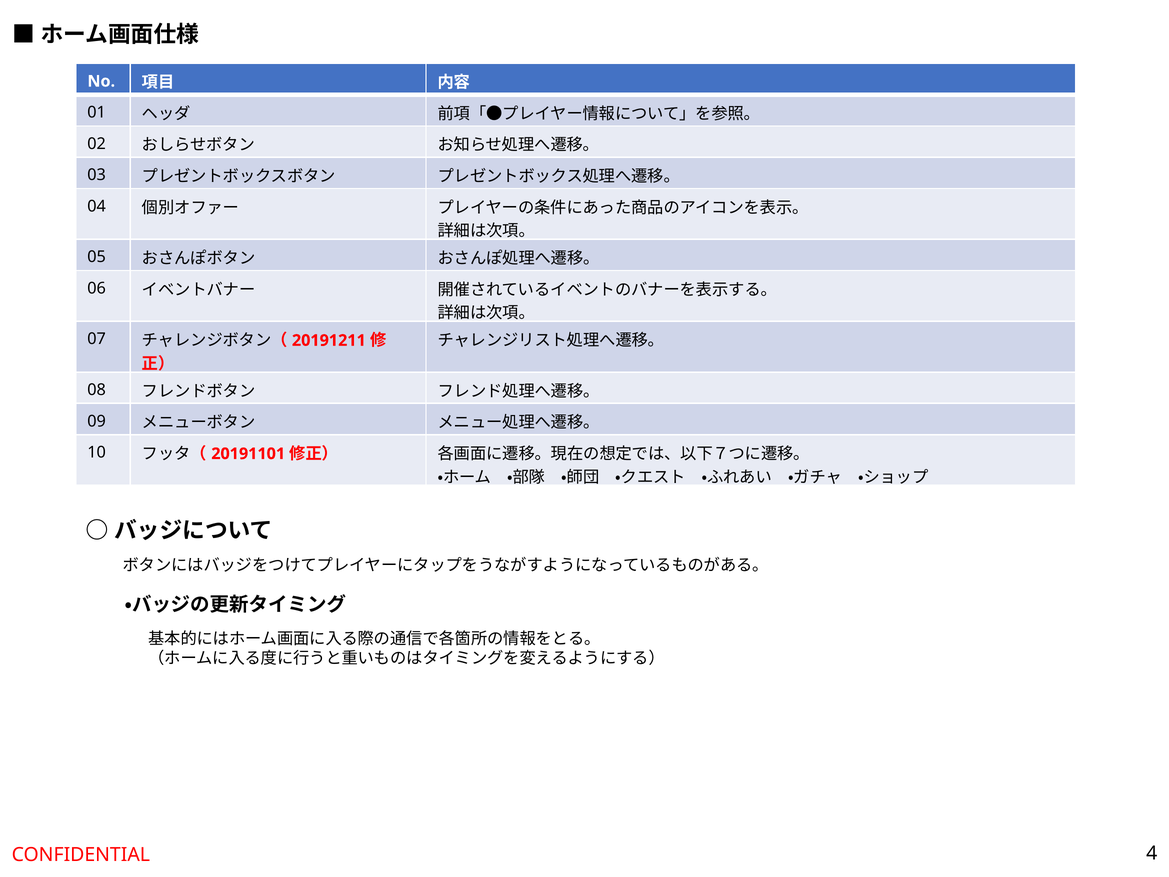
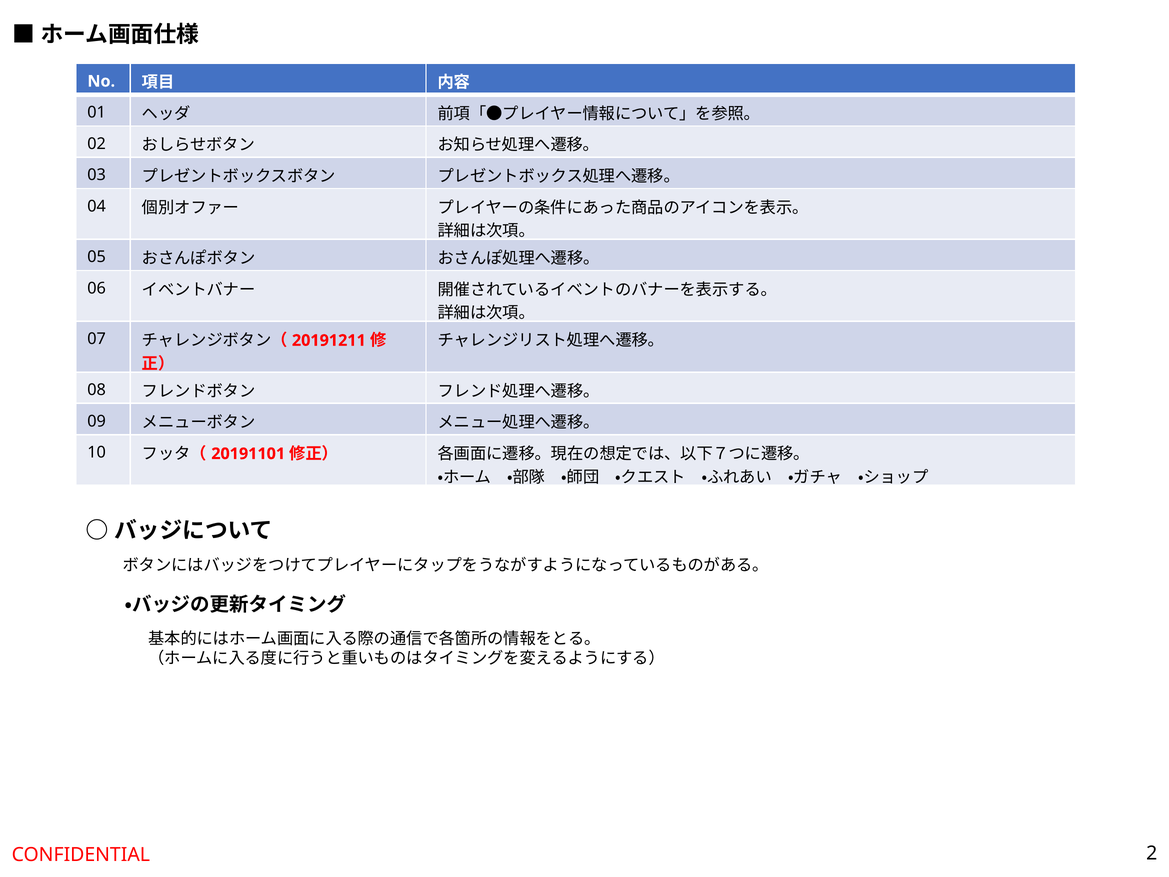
4: 4 -> 2
